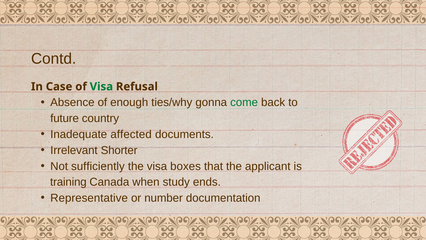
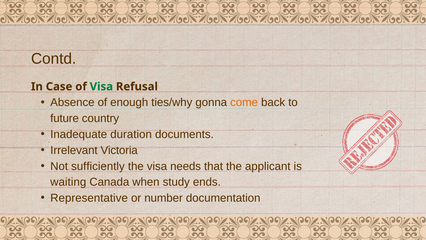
come colour: green -> orange
affected: affected -> duration
Shorter: Shorter -> Victoria
boxes: boxes -> needs
training: training -> waiting
